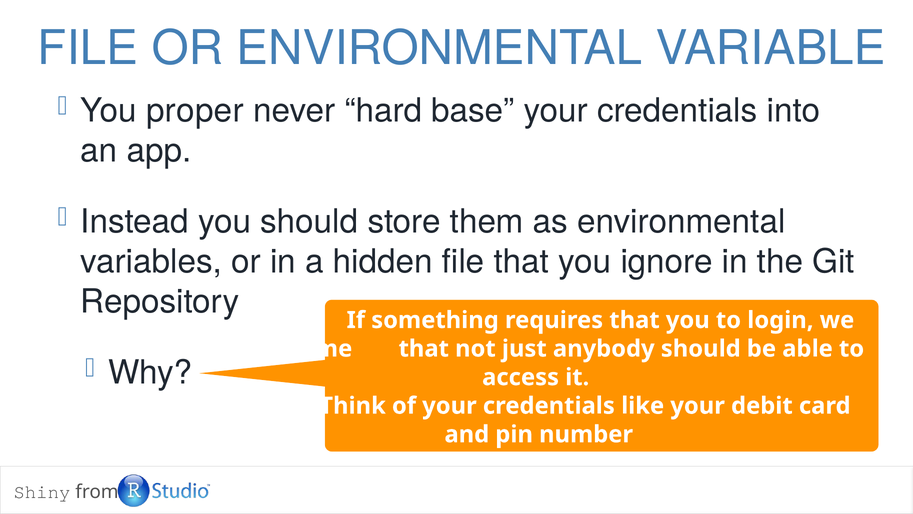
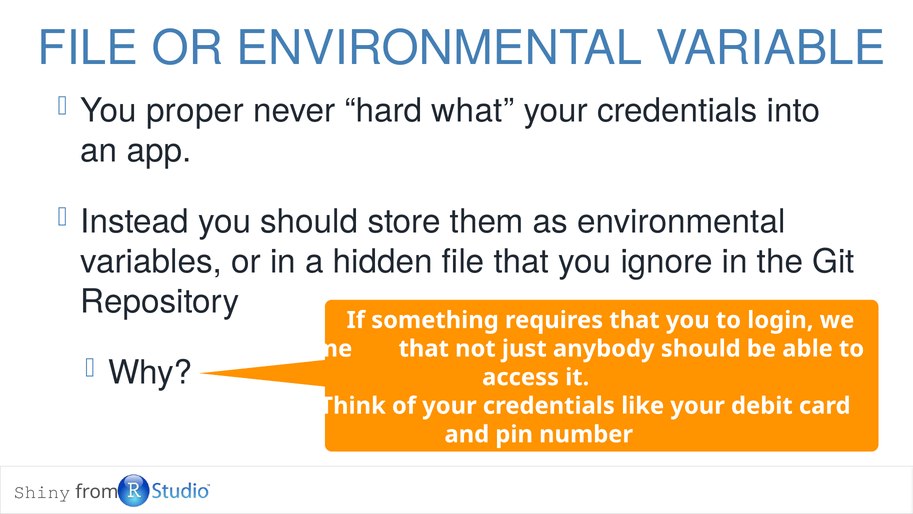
base: base -> what
